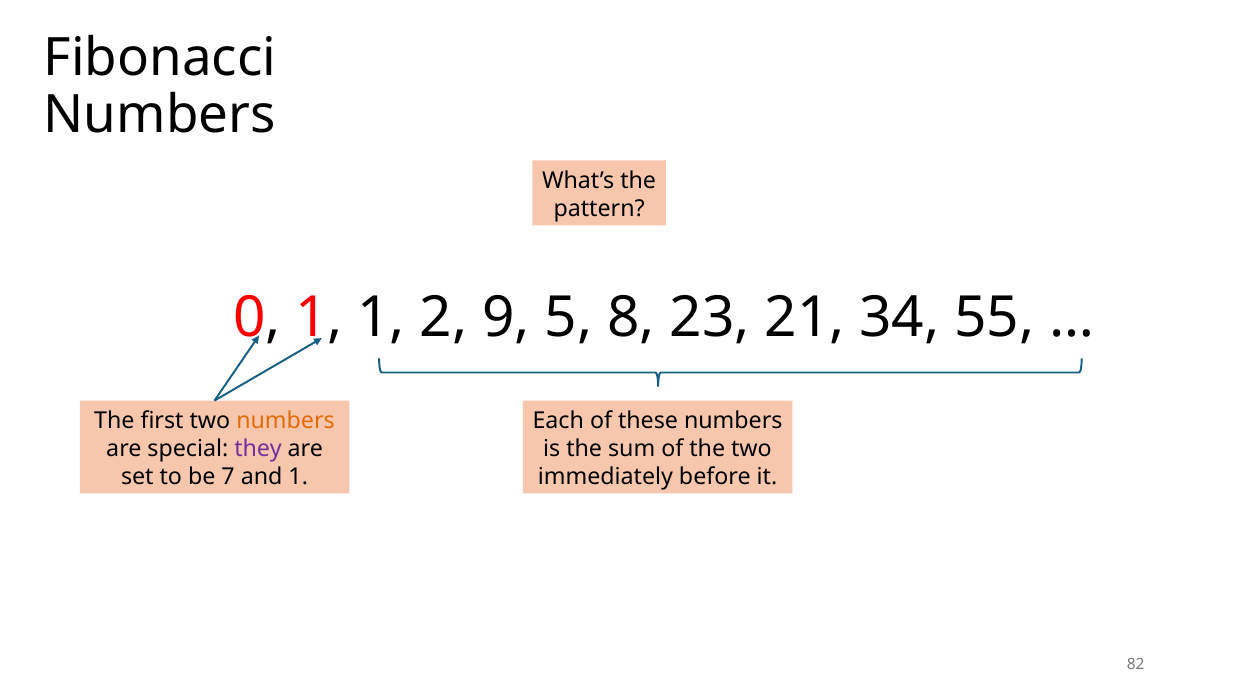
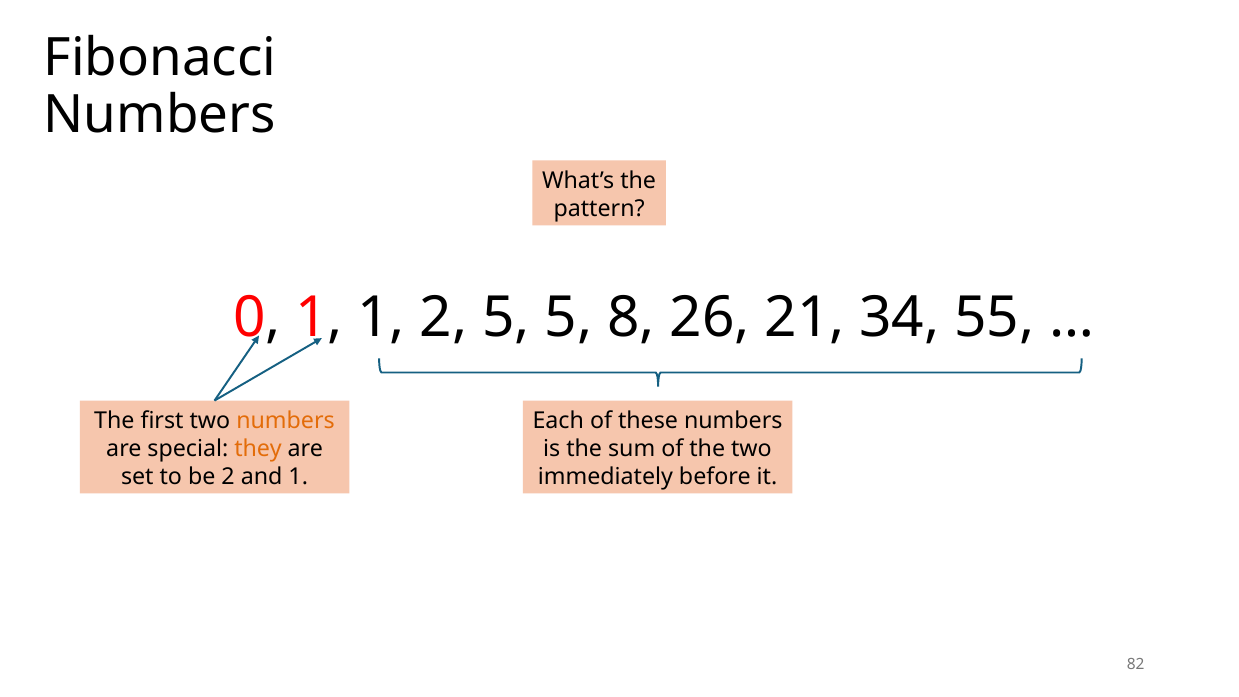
2 9: 9 -> 5
23: 23 -> 26
they colour: purple -> orange
be 7: 7 -> 2
